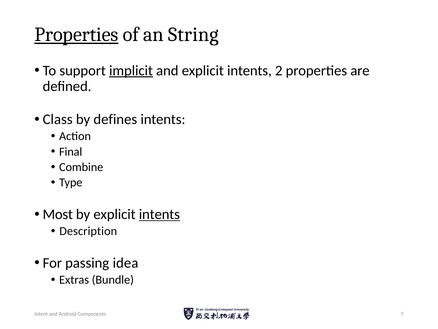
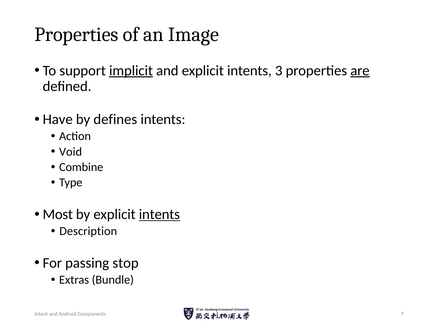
Properties at (76, 35) underline: present -> none
String: String -> Image
2: 2 -> 3
are underline: none -> present
Class: Class -> Have
Final: Final -> Void
idea: idea -> stop
